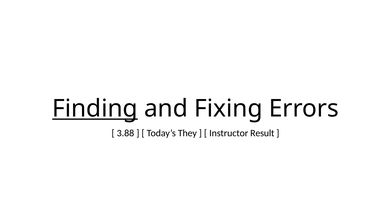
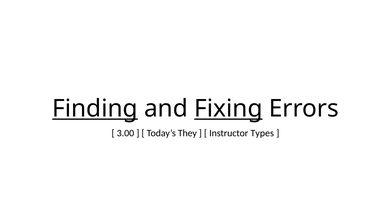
Fixing underline: none -> present
3.88: 3.88 -> 3.00
Result: Result -> Types
